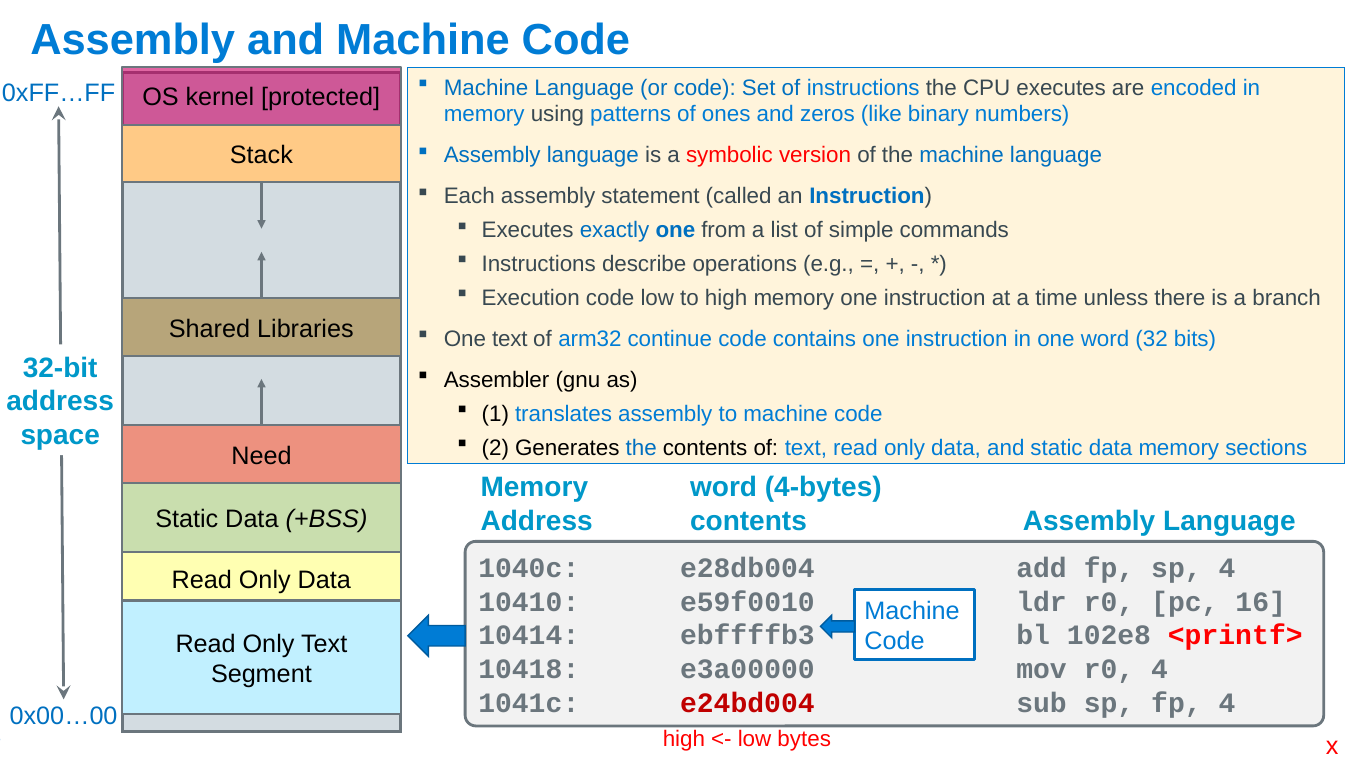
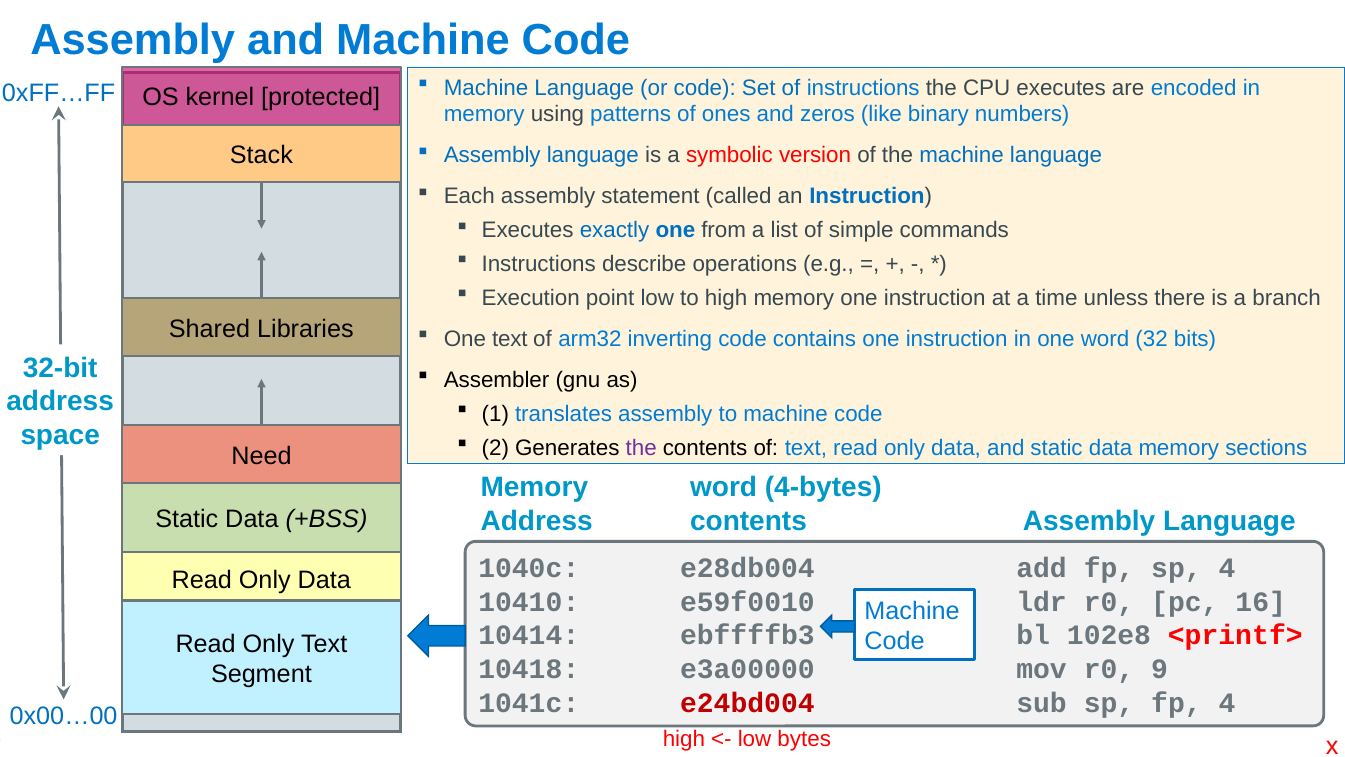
Execution code: code -> point
continue: continue -> inverting
the at (641, 448) colour: blue -> purple
r0 4: 4 -> 9
